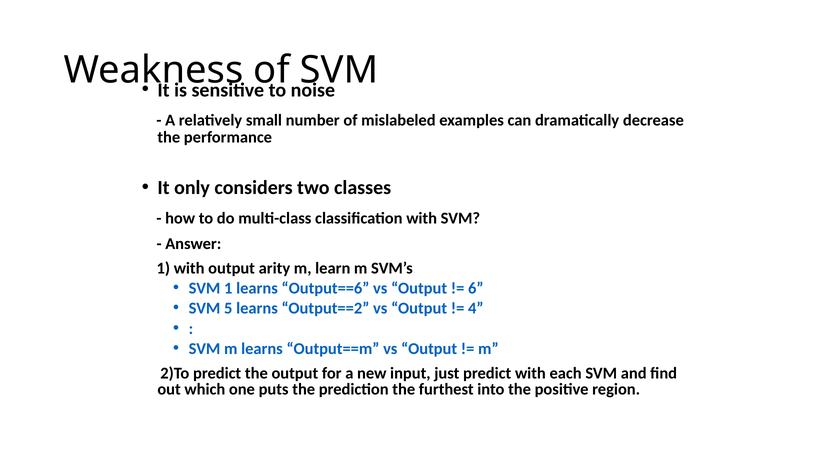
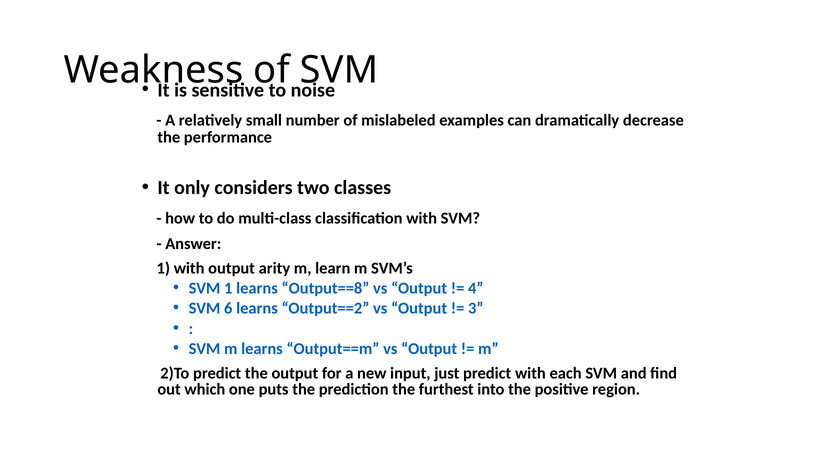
Output==6: Output==6 -> Output==8
6: 6 -> 4
5: 5 -> 6
4: 4 -> 3
